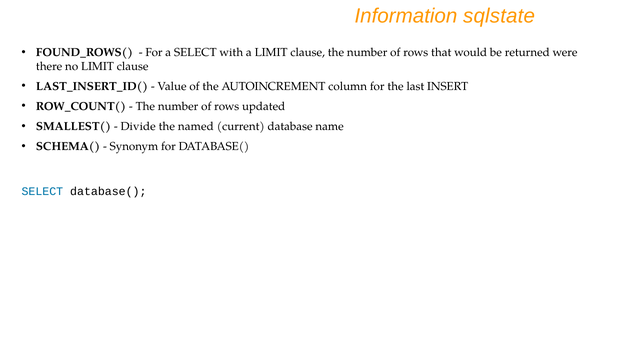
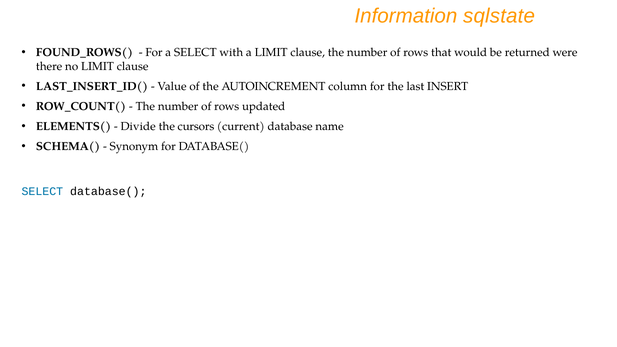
SMALLEST(: SMALLEST( -> ELEMENTS(
named: named -> cursors
